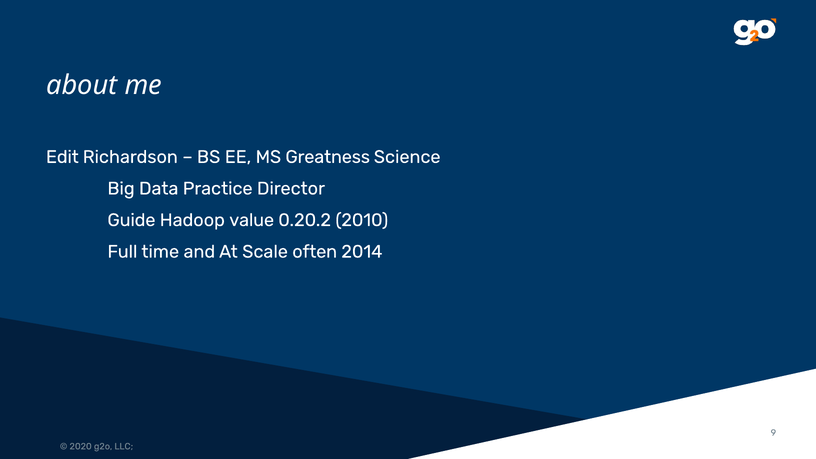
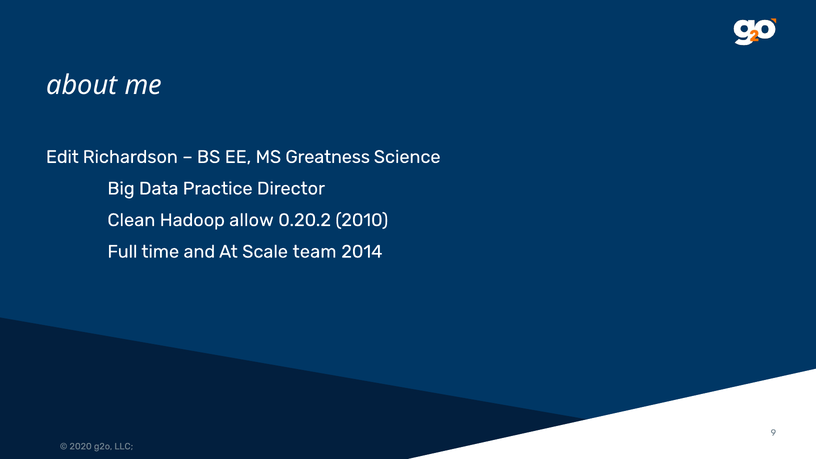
Guide: Guide -> Clean
value: value -> allow
often: often -> team
